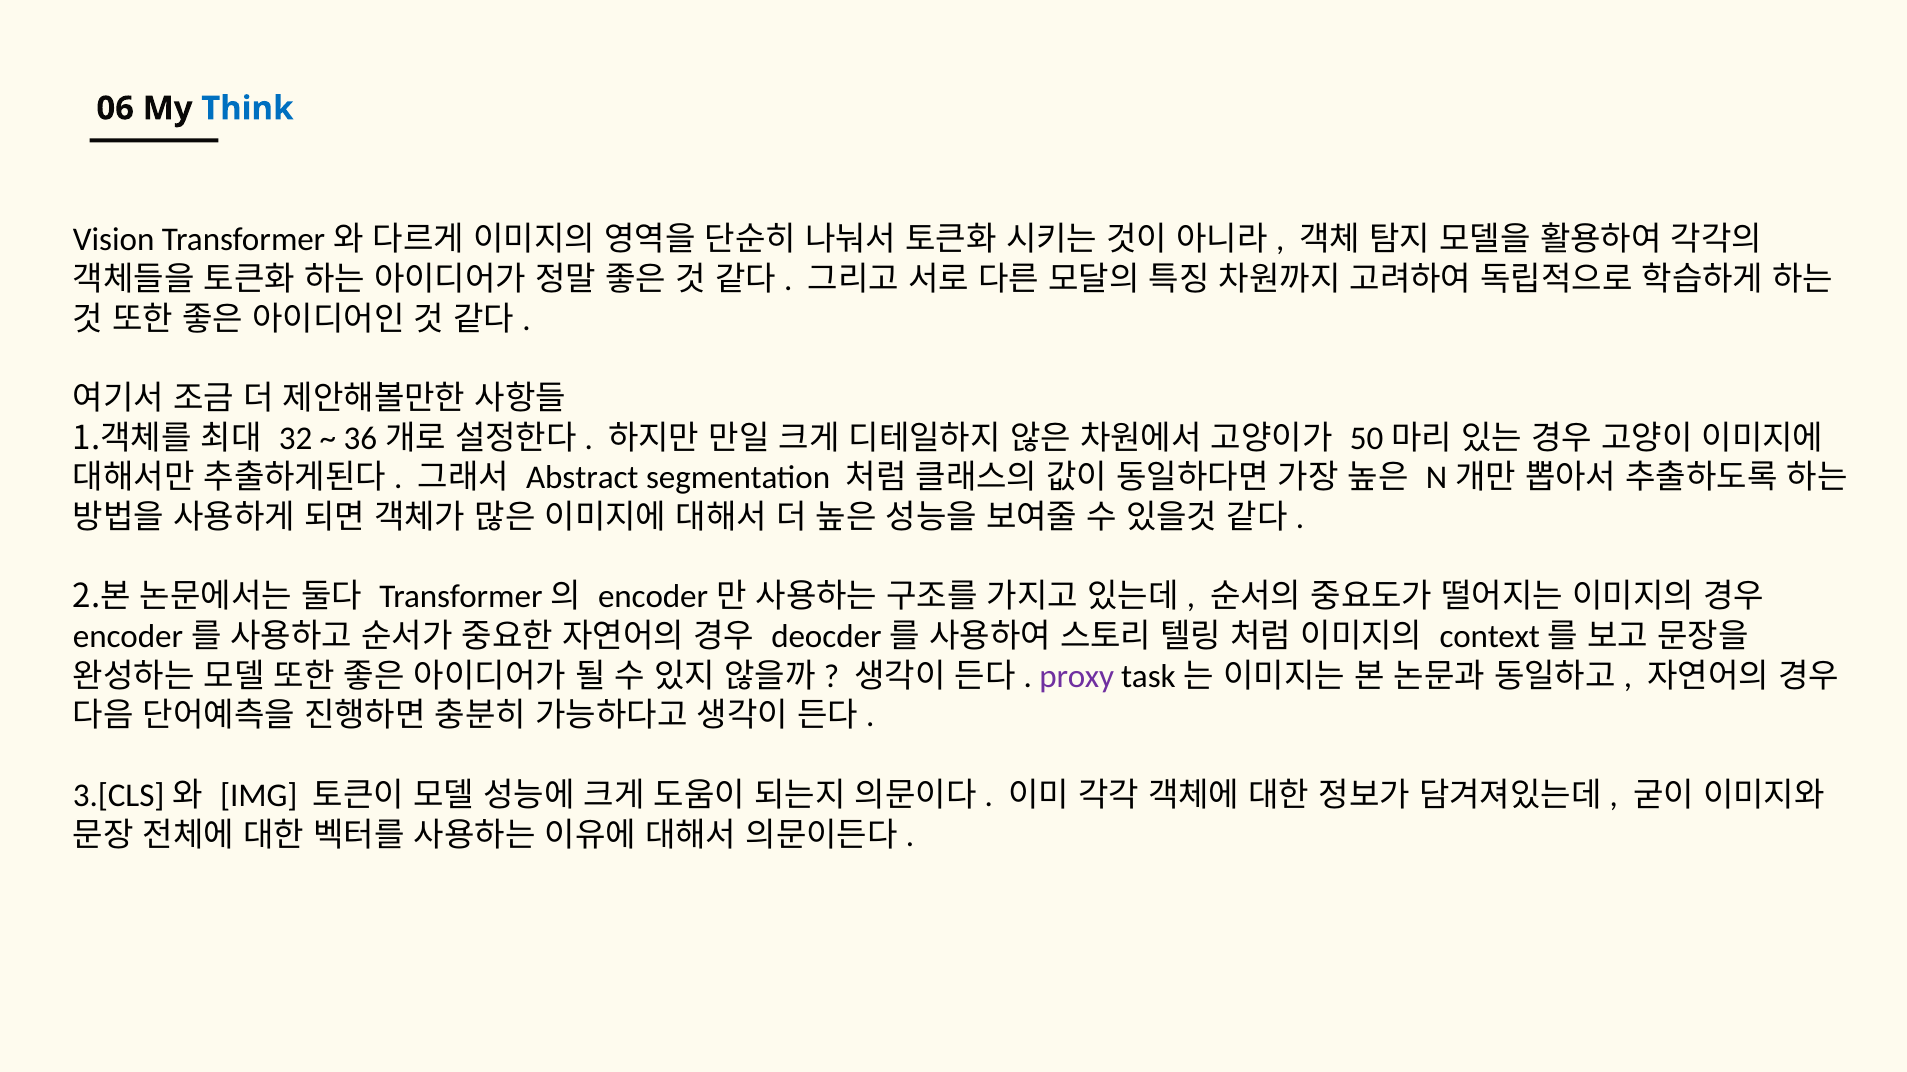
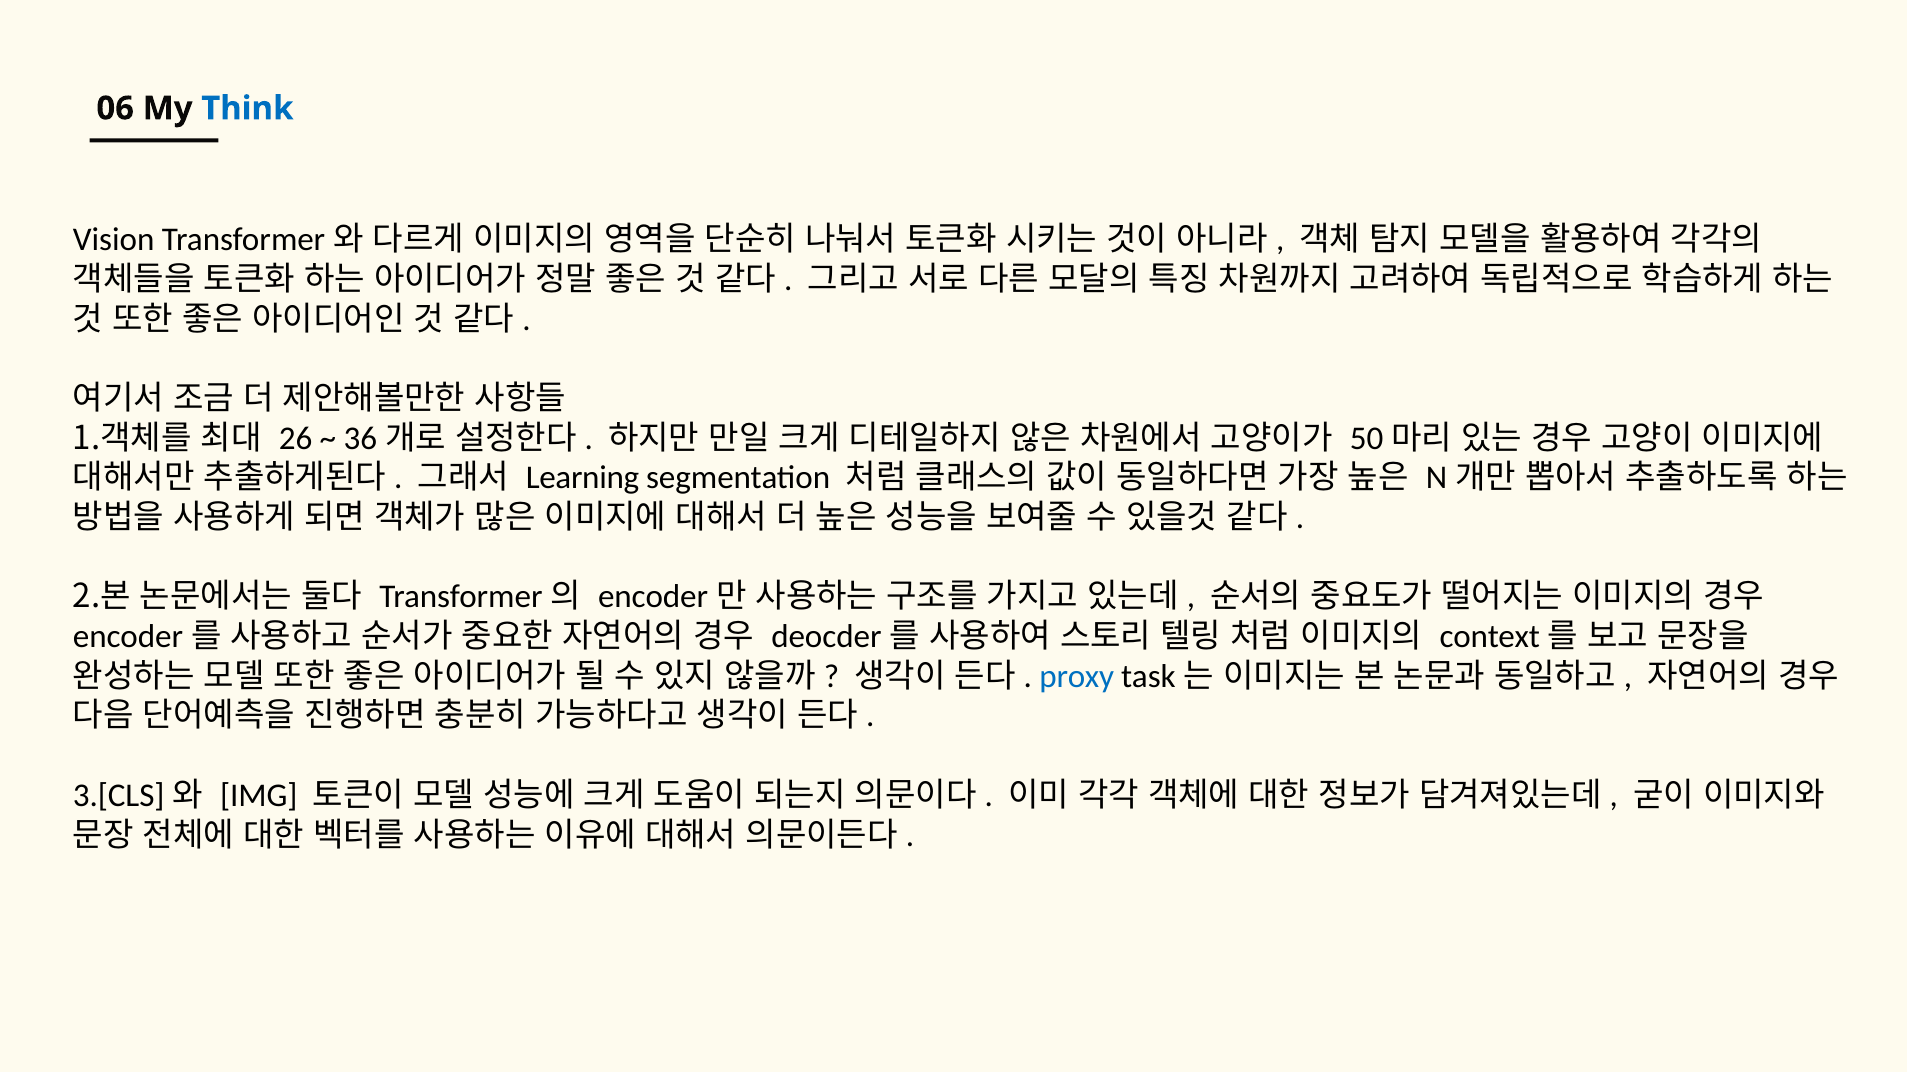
32: 32 -> 26
Abstract: Abstract -> Learning
proxy colour: purple -> blue
